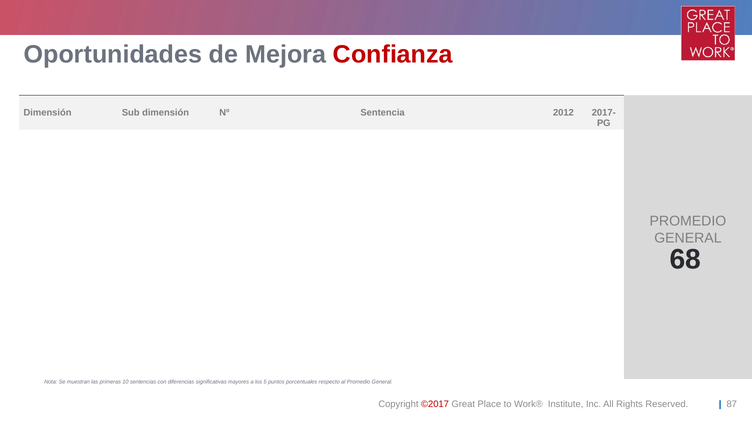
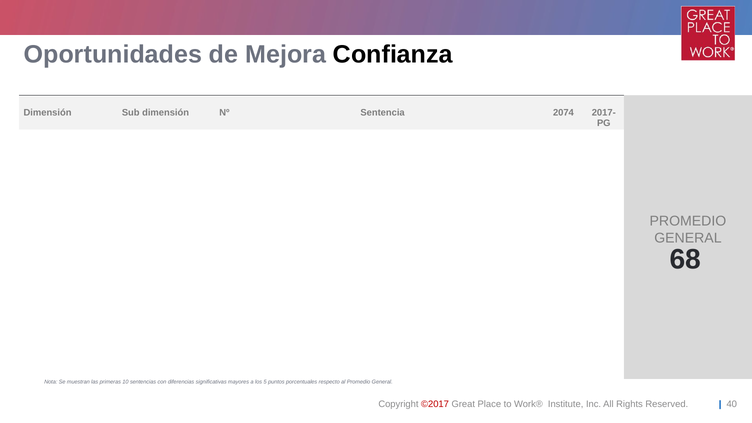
Confianza colour: red -> black
2012: 2012 -> 2074
87: 87 -> 40
